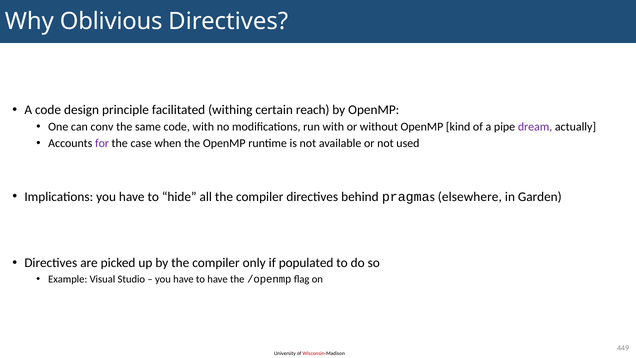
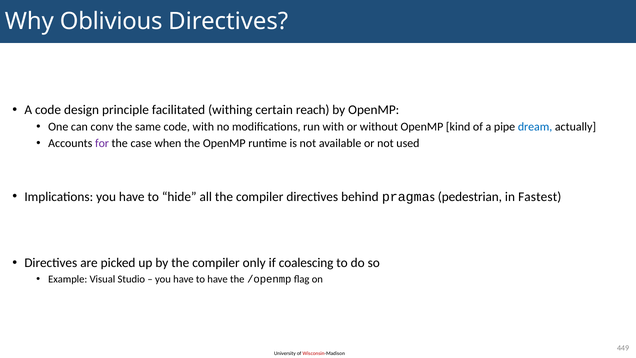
dream colour: purple -> blue
elsewhere: elsewhere -> pedestrian
Garden: Garden -> Fastest
populated: populated -> coalescing
